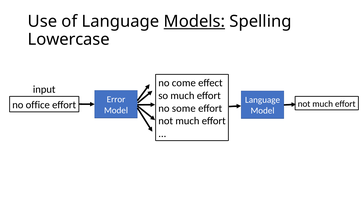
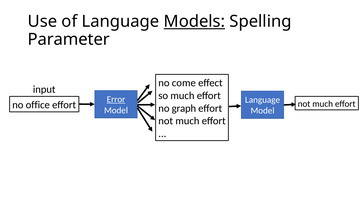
Lowercase: Lowercase -> Parameter
Error underline: none -> present
some: some -> graph
